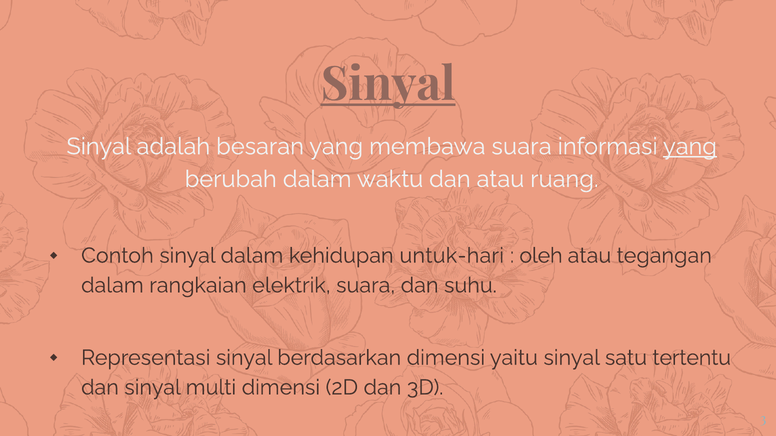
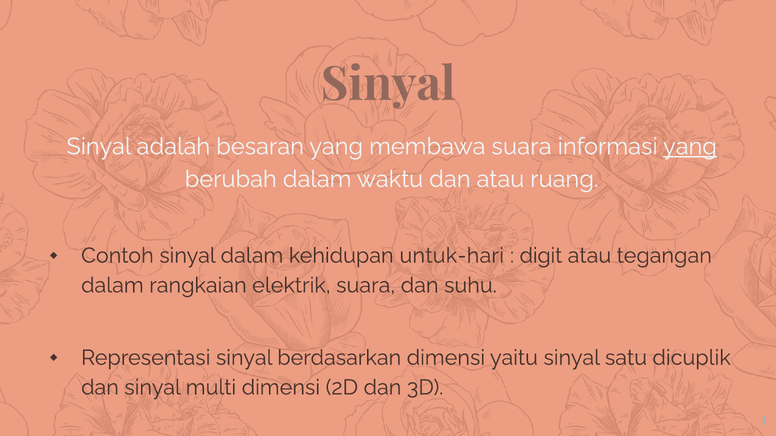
Sinyal at (388, 84) underline: present -> none
oleh: oleh -> digit
tertentu: tertentu -> dicuplik
